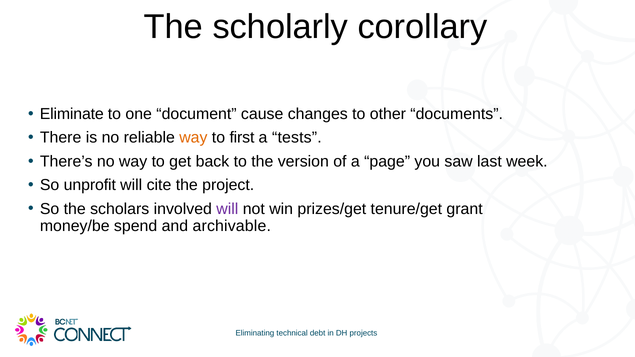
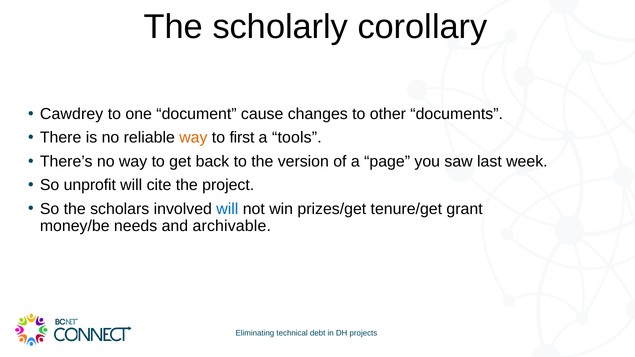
Eliminate: Eliminate -> Cawdrey
tests: tests -> tools
will at (227, 209) colour: purple -> blue
spend: spend -> needs
